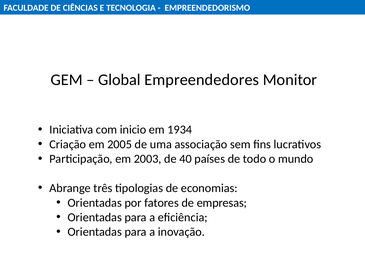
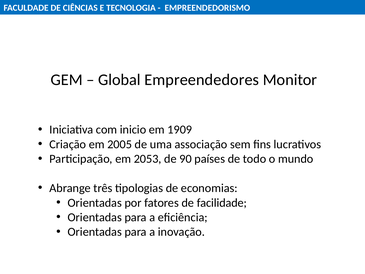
1934: 1934 -> 1909
2003: 2003 -> 2053
40: 40 -> 90
empresas: empresas -> facilidade
